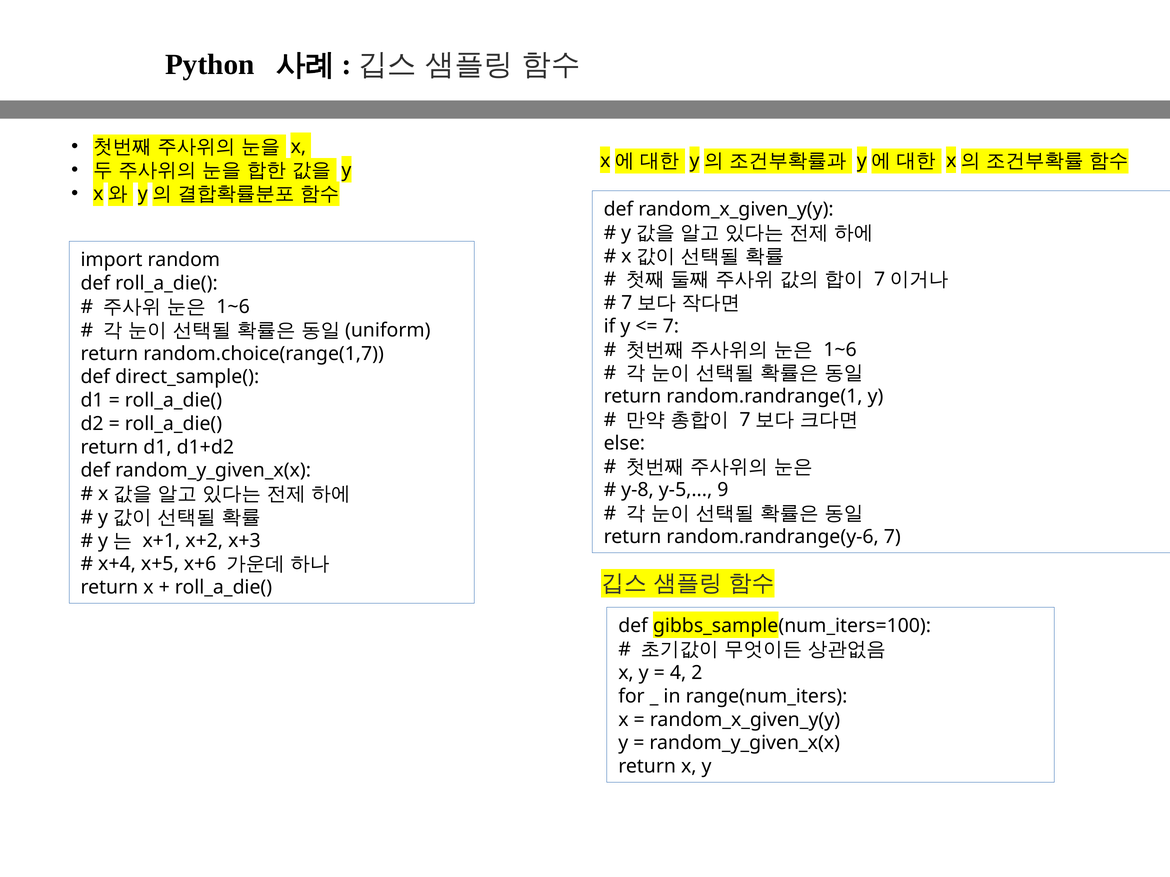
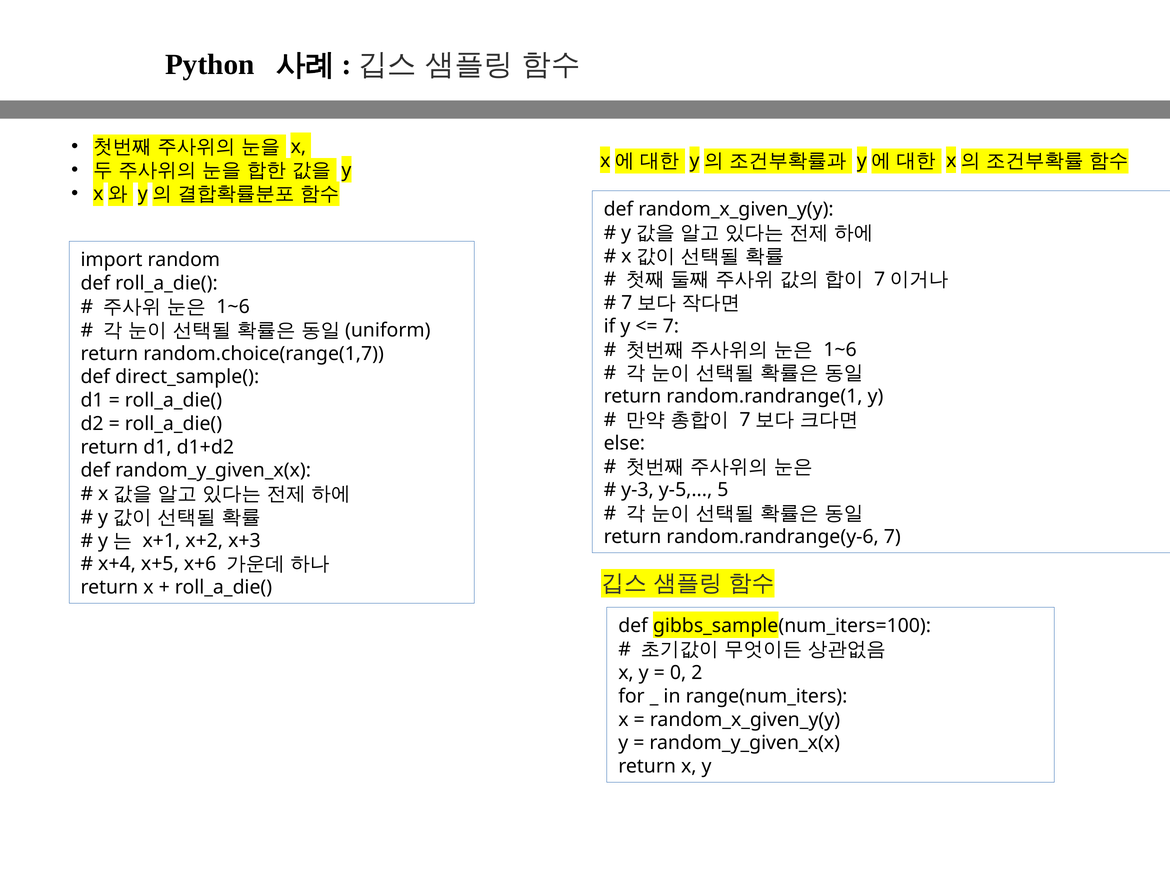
y-8: y-8 -> y-3
9: 9 -> 5
4: 4 -> 0
